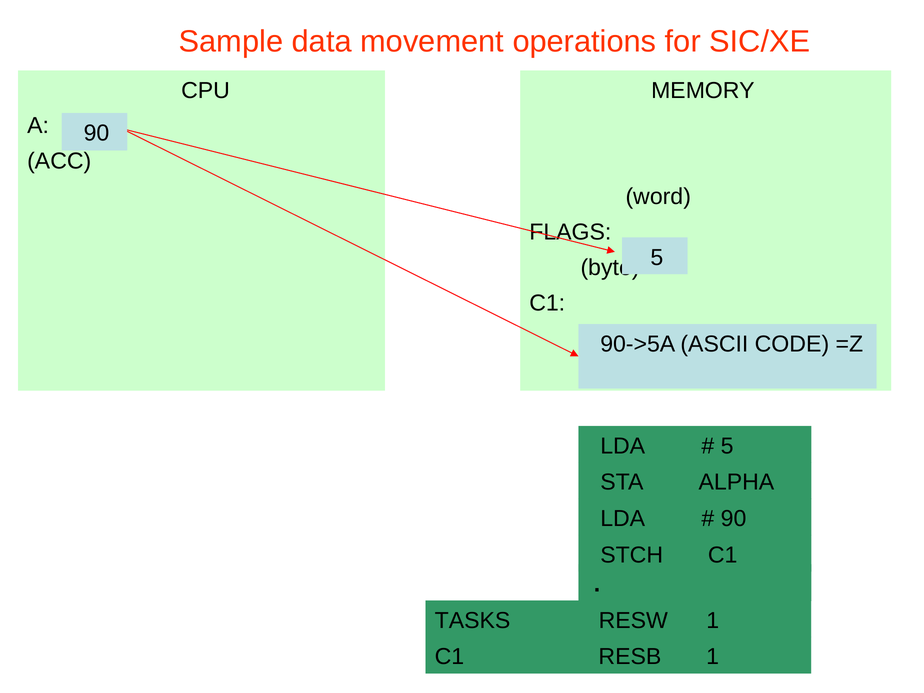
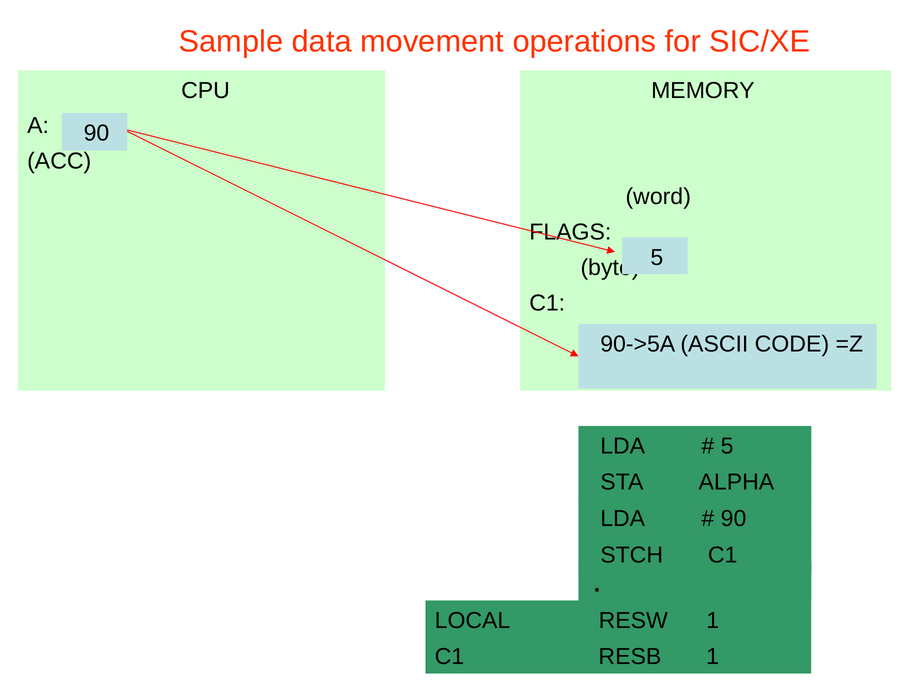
TASKS: TASKS -> LOCAL
